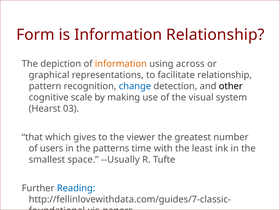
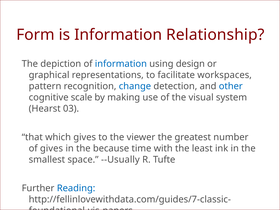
information at (121, 64) colour: orange -> blue
across: across -> design
facilitate relationship: relationship -> workspaces
other colour: black -> blue
of users: users -> gives
patterns: patterns -> because
